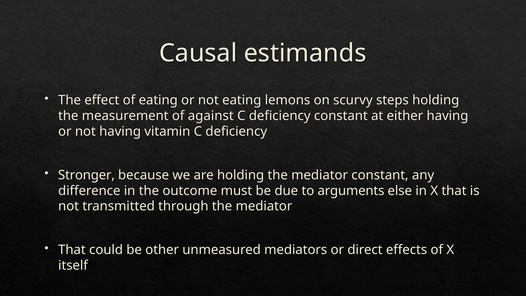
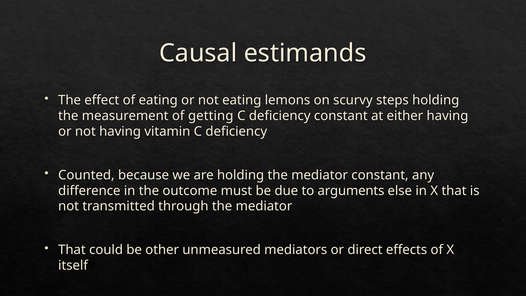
against: against -> getting
Stronger: Stronger -> Counted
